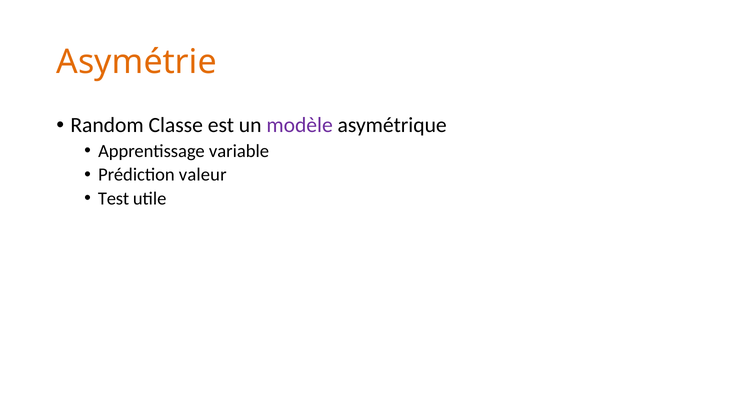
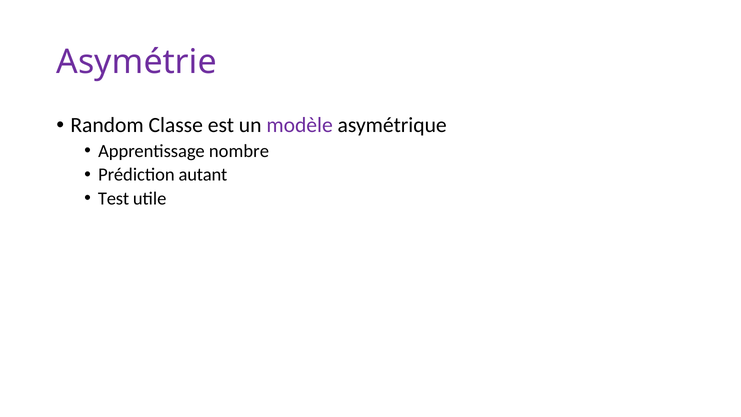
Asymétrie colour: orange -> purple
variable: variable -> nombre
valeur: valeur -> autant
